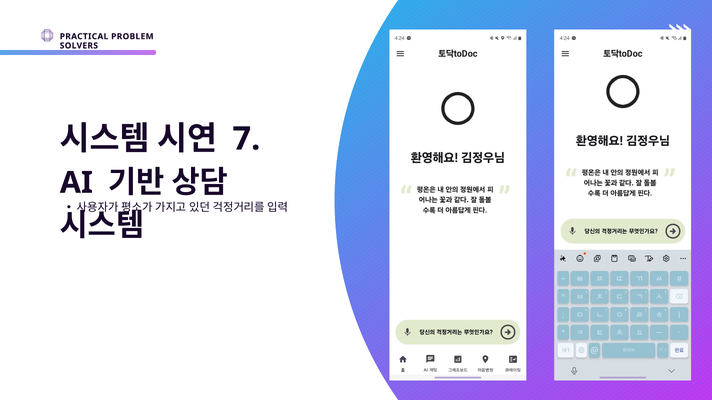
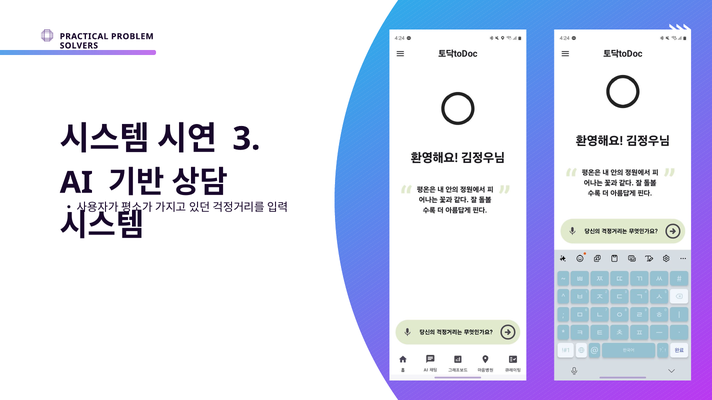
7: 7 -> 3
